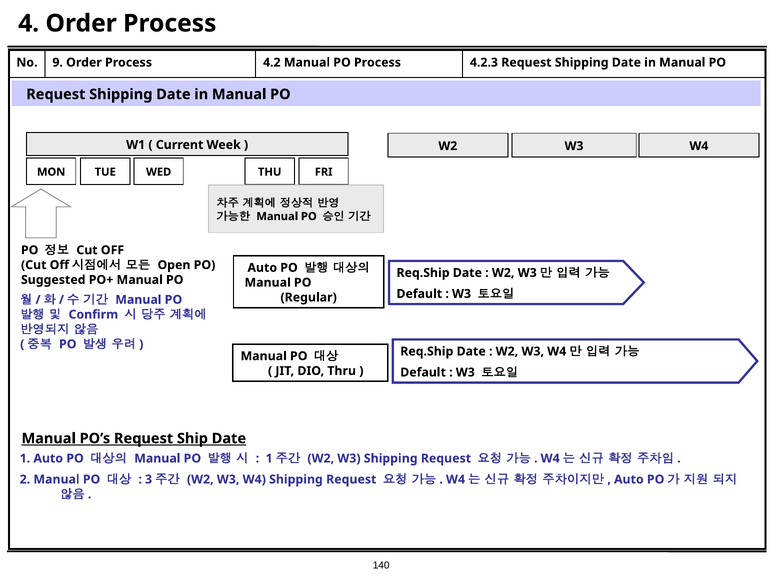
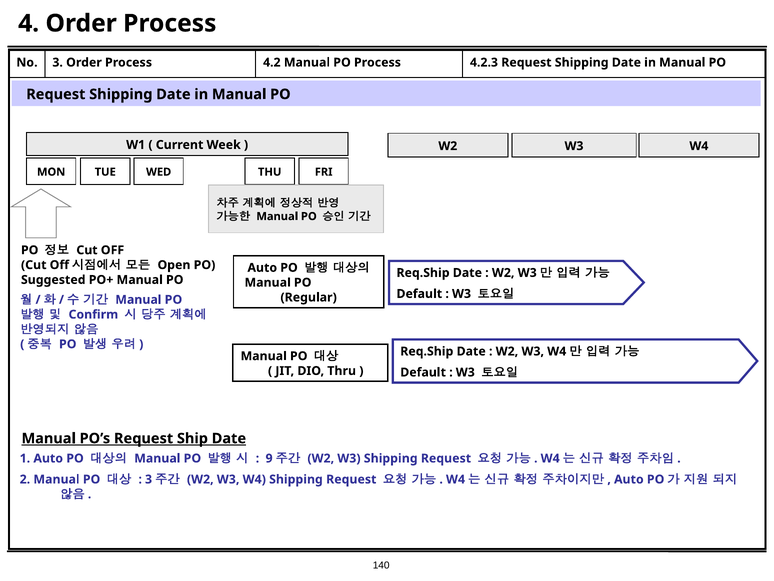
No 9: 9 -> 3
1 at (269, 458): 1 -> 9
